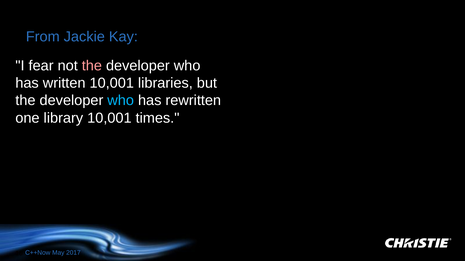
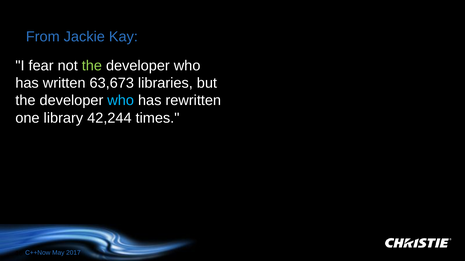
the at (92, 66) colour: pink -> light green
written 10,001: 10,001 -> 63,673
library 10,001: 10,001 -> 42,244
